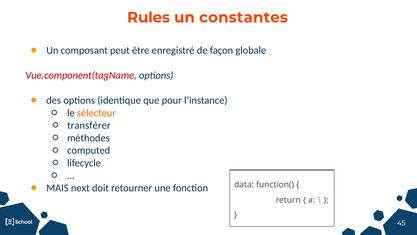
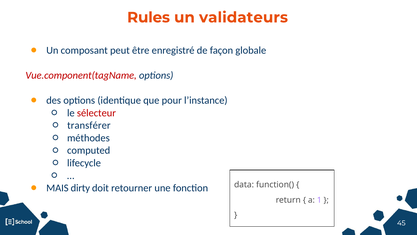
constantes: constantes -> validateurs
sélecteur colour: orange -> red
next: next -> dirty
